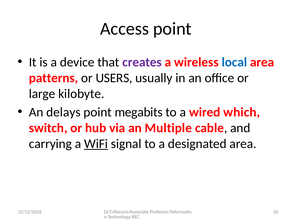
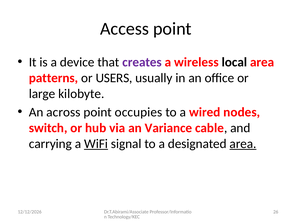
local colour: blue -> black
delays: delays -> across
megabits: megabits -> occupies
which: which -> nodes
Multiple: Multiple -> Variance
area at (243, 144) underline: none -> present
